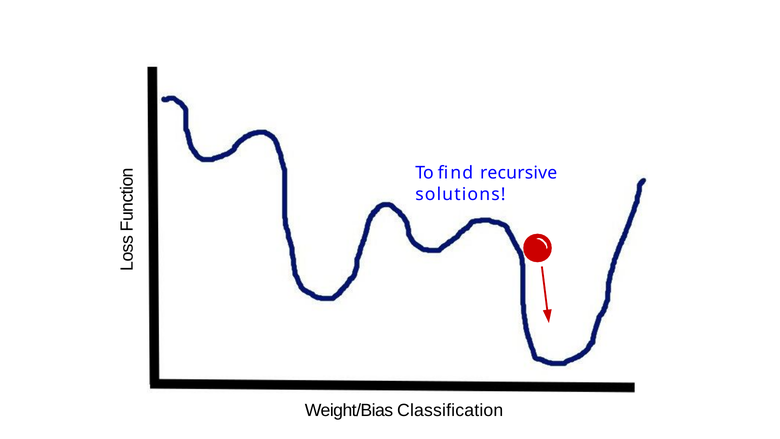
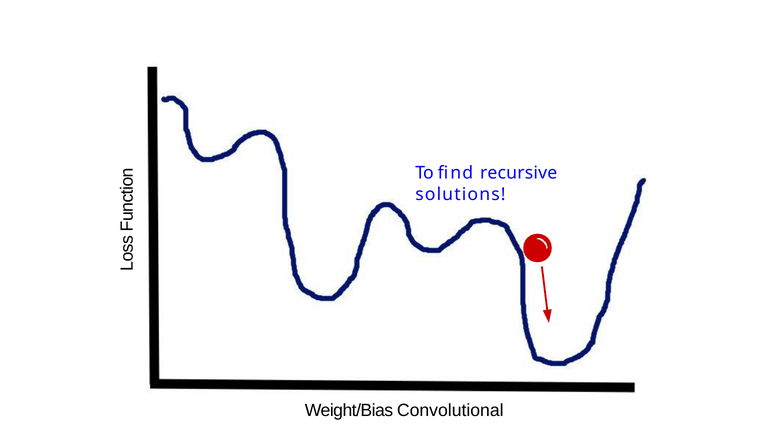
Classification: Classification -> Convolutional
